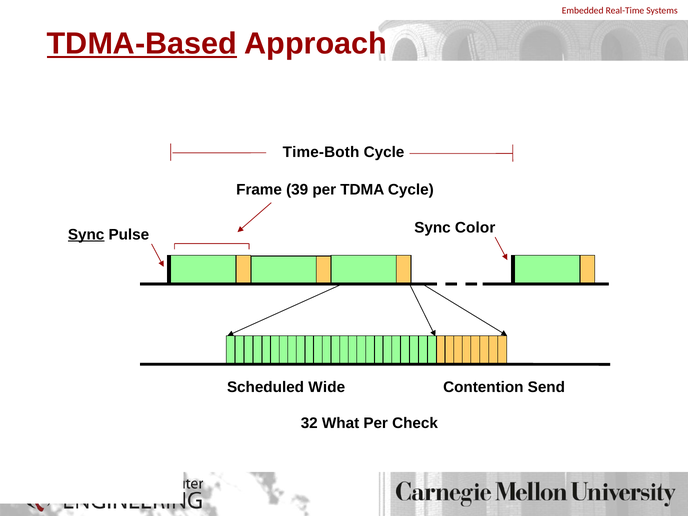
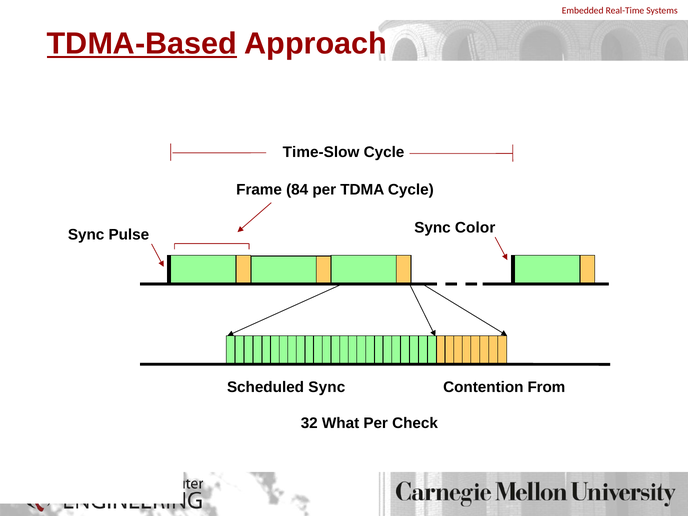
Time-Both: Time-Both -> Time-Slow
39: 39 -> 84
Sync at (86, 235) underline: present -> none
Scheduled Wide: Wide -> Sync
Send: Send -> From
